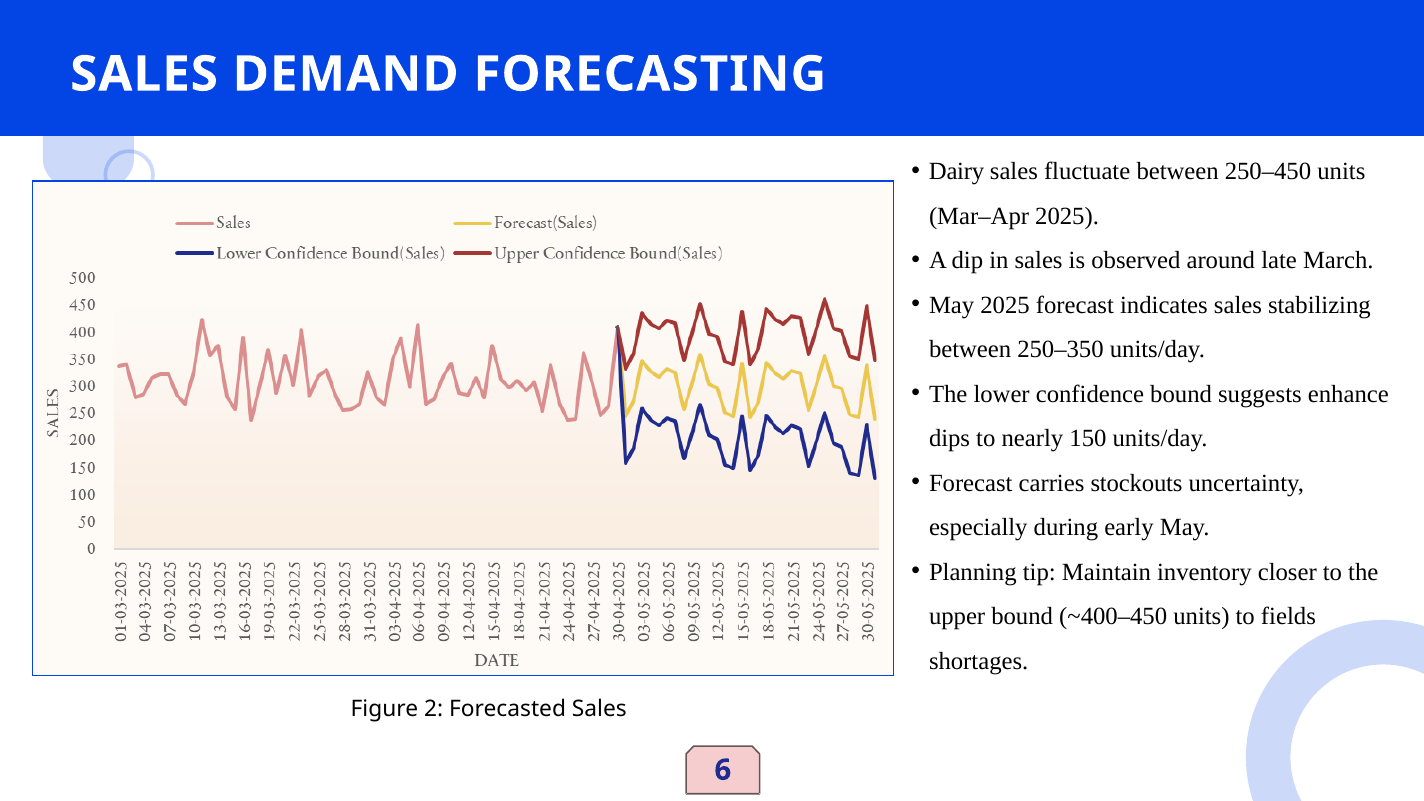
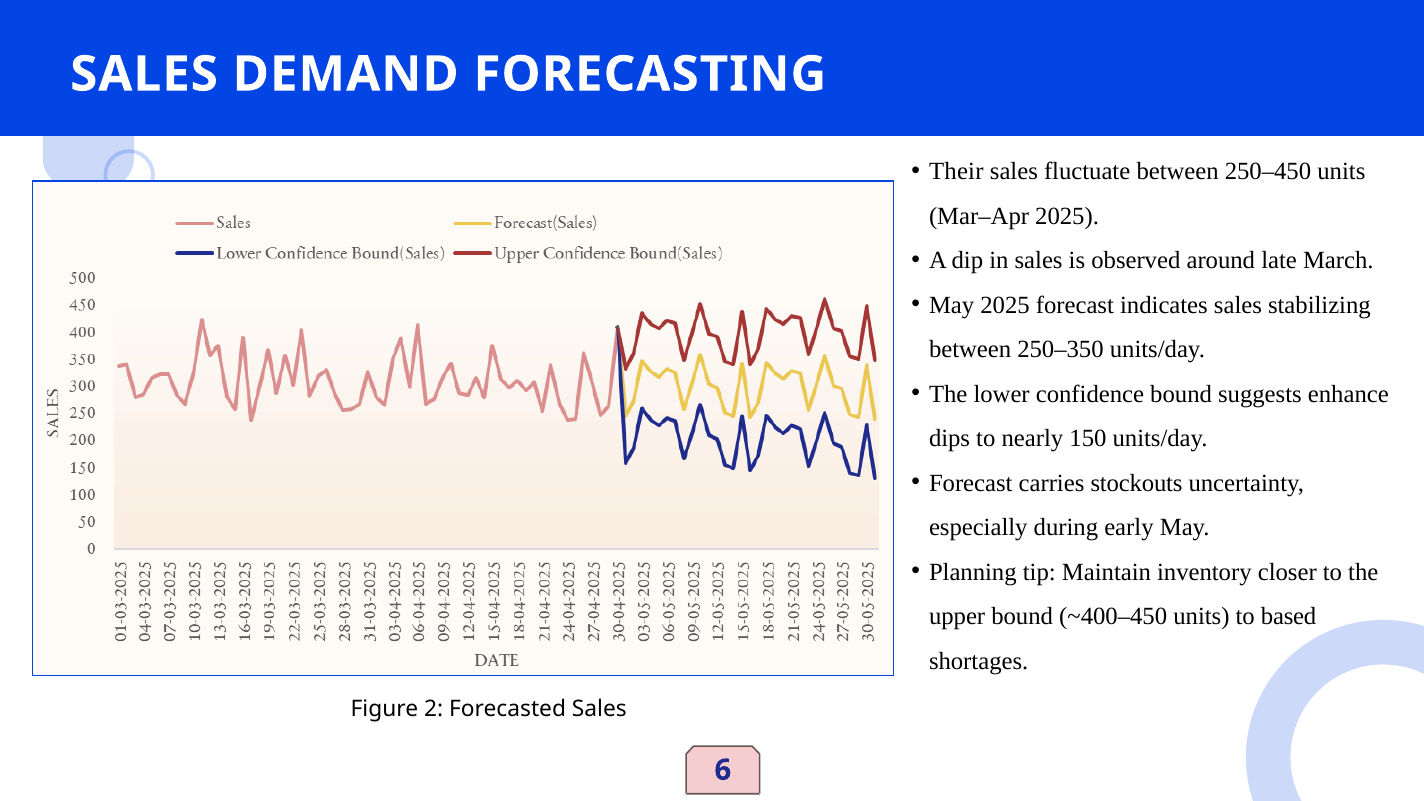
Dairy: Dairy -> Their
fields: fields -> based
